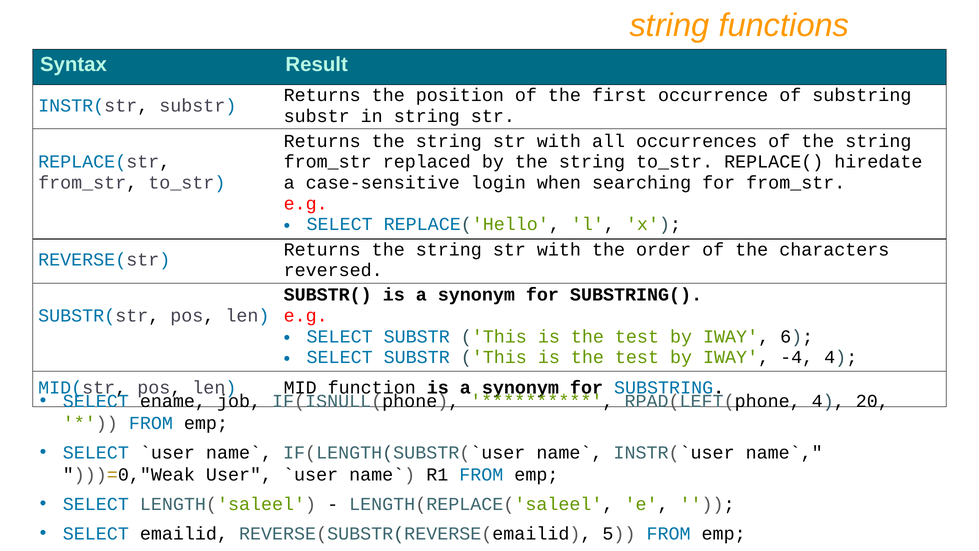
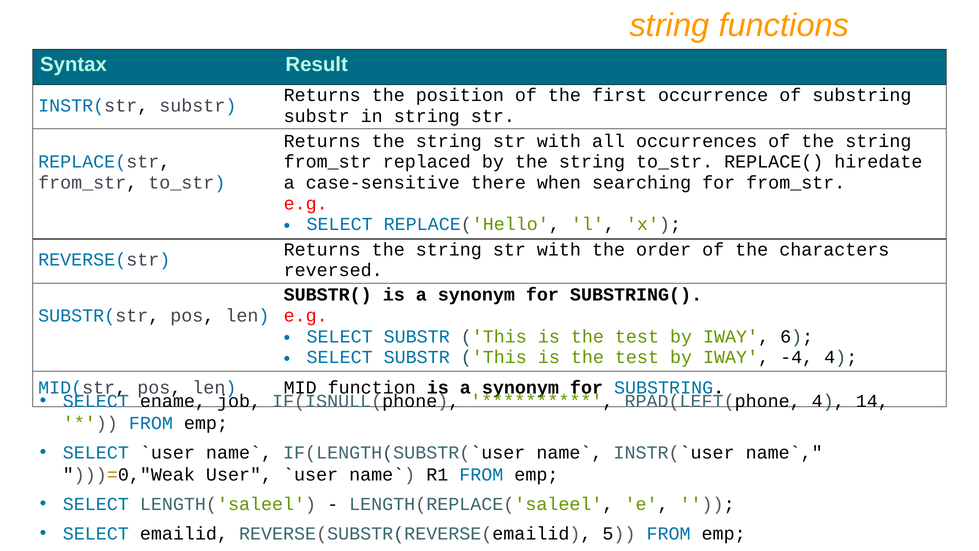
login: login -> there
20: 20 -> 14
